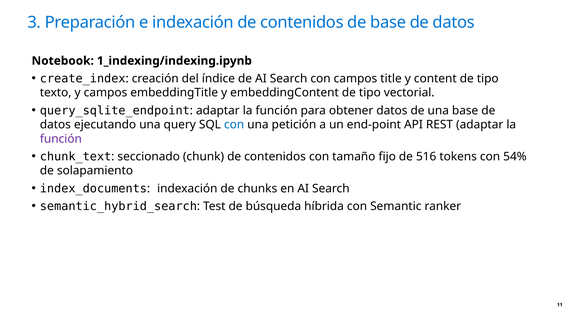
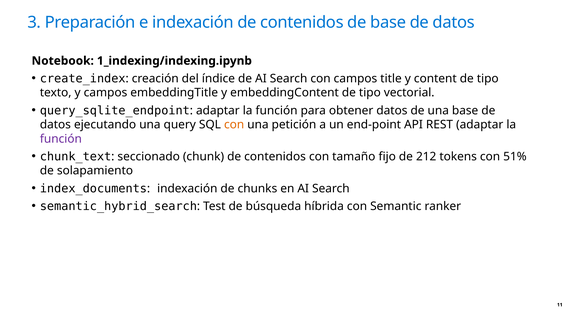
con at (234, 125) colour: blue -> orange
516: 516 -> 212
54%: 54% -> 51%
